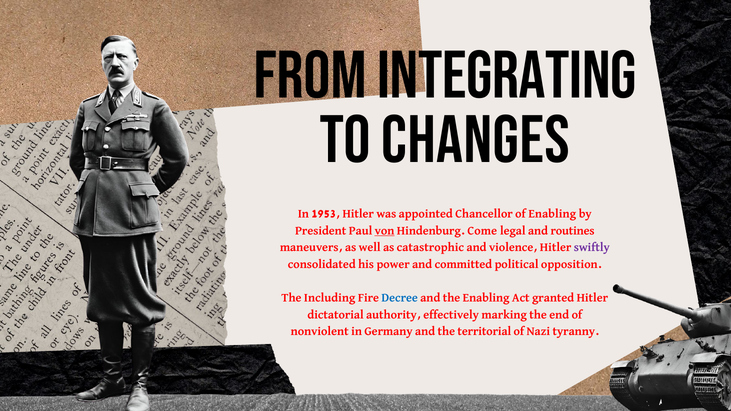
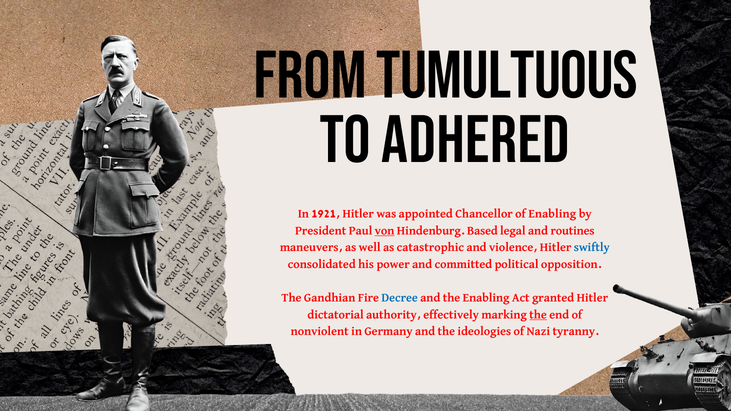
Integrating: Integrating -> Tumultuous
Changes: Changes -> Adhered
1953: 1953 -> 1921
Come: Come -> Based
swiftly colour: purple -> blue
Including: Including -> Gandhian
the at (538, 315) underline: none -> present
territorial: territorial -> ideologies
